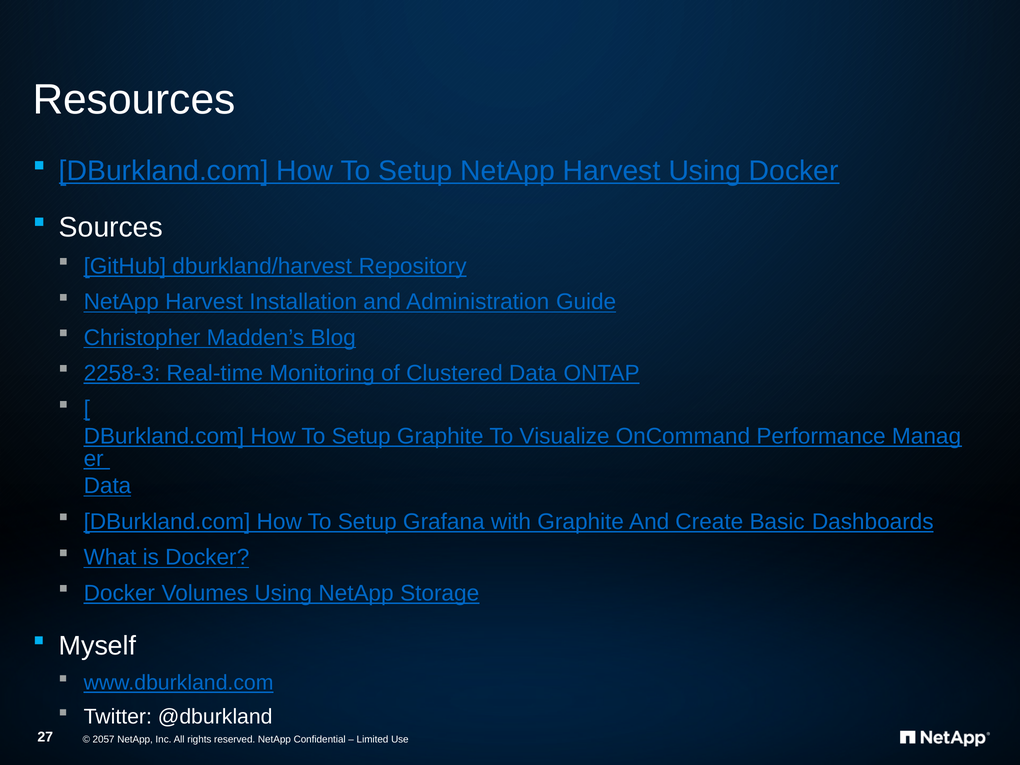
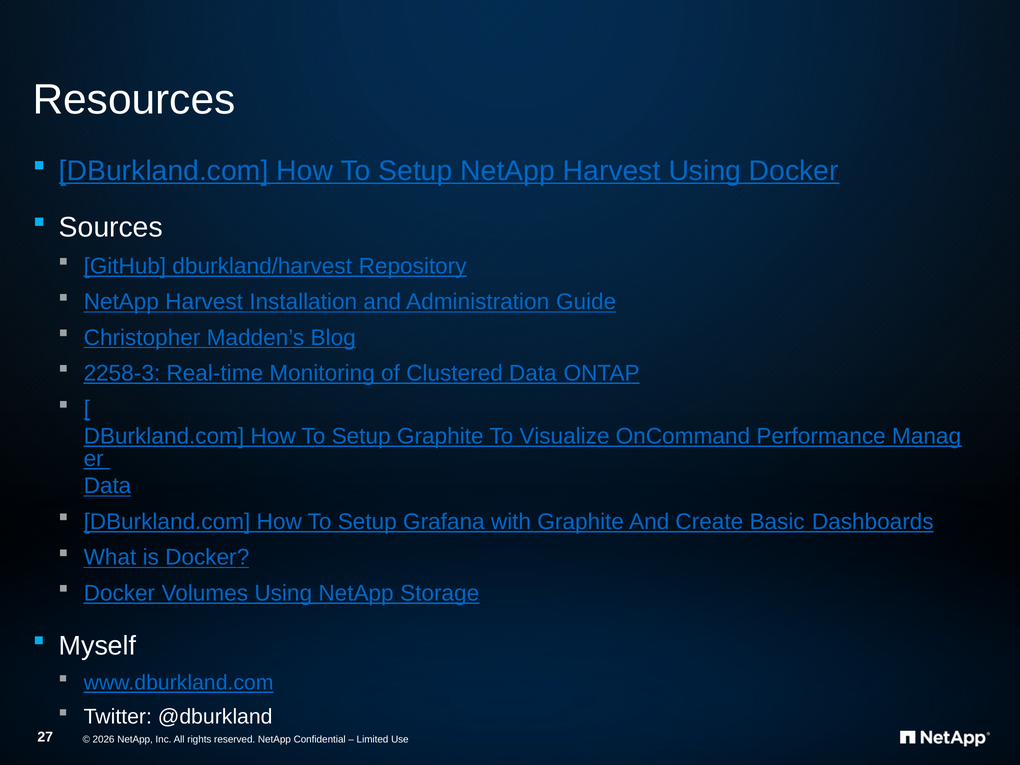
2057: 2057 -> 2026
